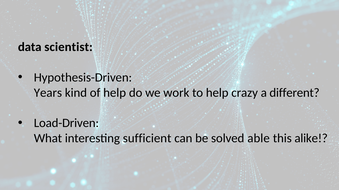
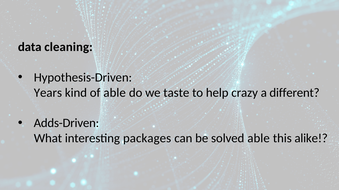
scientist: scientist -> cleaning
of help: help -> able
work: work -> taste
Load-Driven: Load-Driven -> Adds-Driven
sufficient: sufficient -> packages
